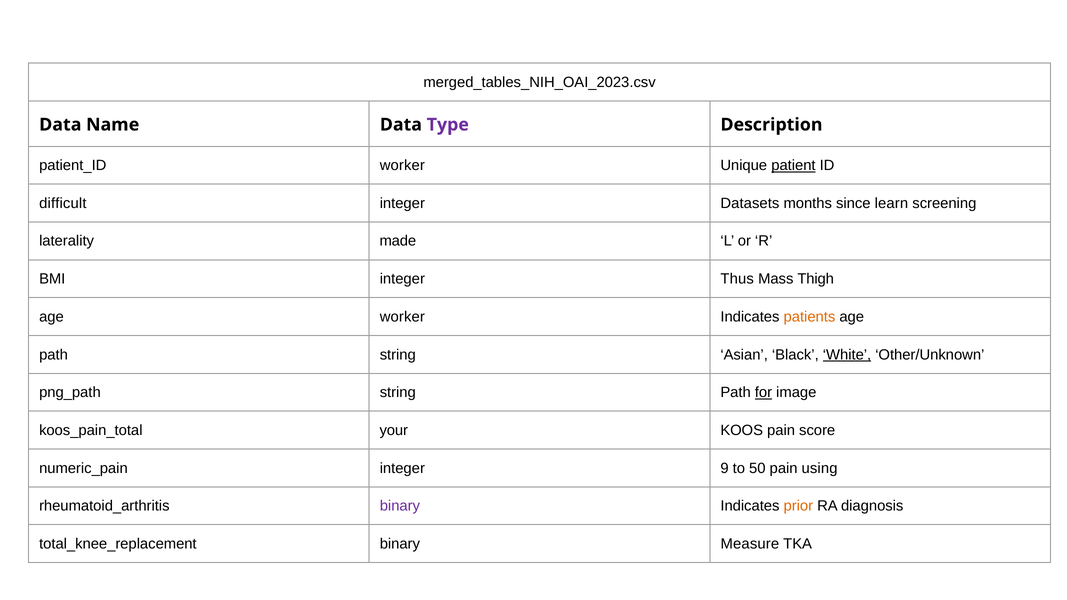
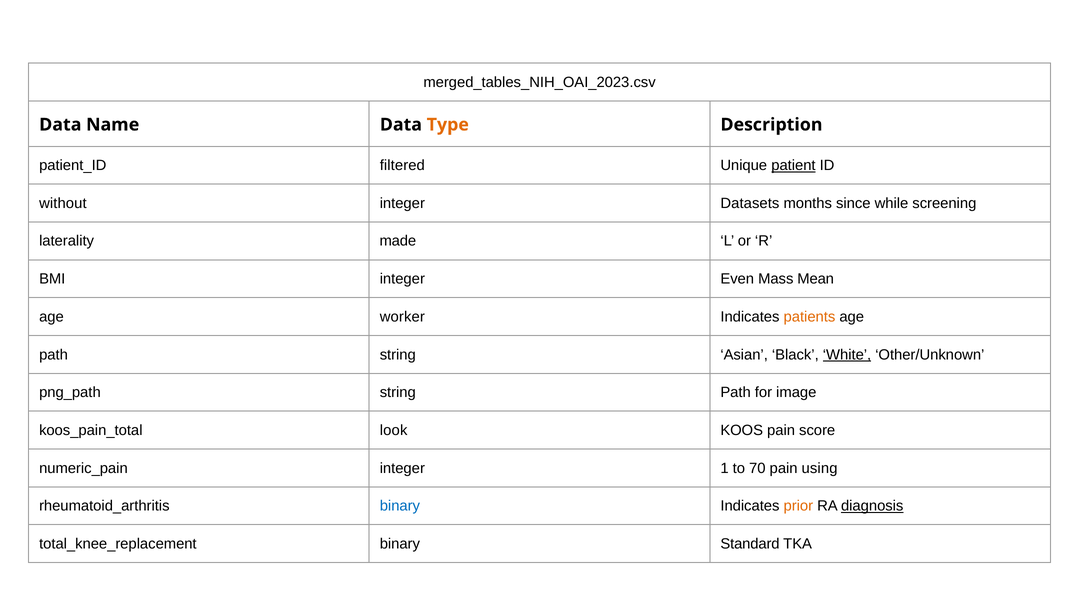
Type colour: purple -> orange
worker at (402, 165): worker -> filtered
difficult: difficult -> without
learn: learn -> while
Thus: Thus -> Even
Thigh: Thigh -> Mean
for underline: present -> none
your: your -> look
9: 9 -> 1
50: 50 -> 70
binary at (400, 506) colour: purple -> blue
diagnosis underline: none -> present
Measure: Measure -> Standard
